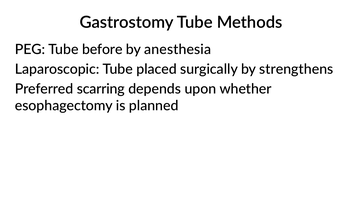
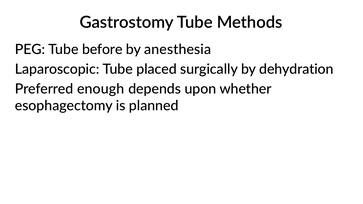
strengthens: strengthens -> dehydration
scarring: scarring -> enough
